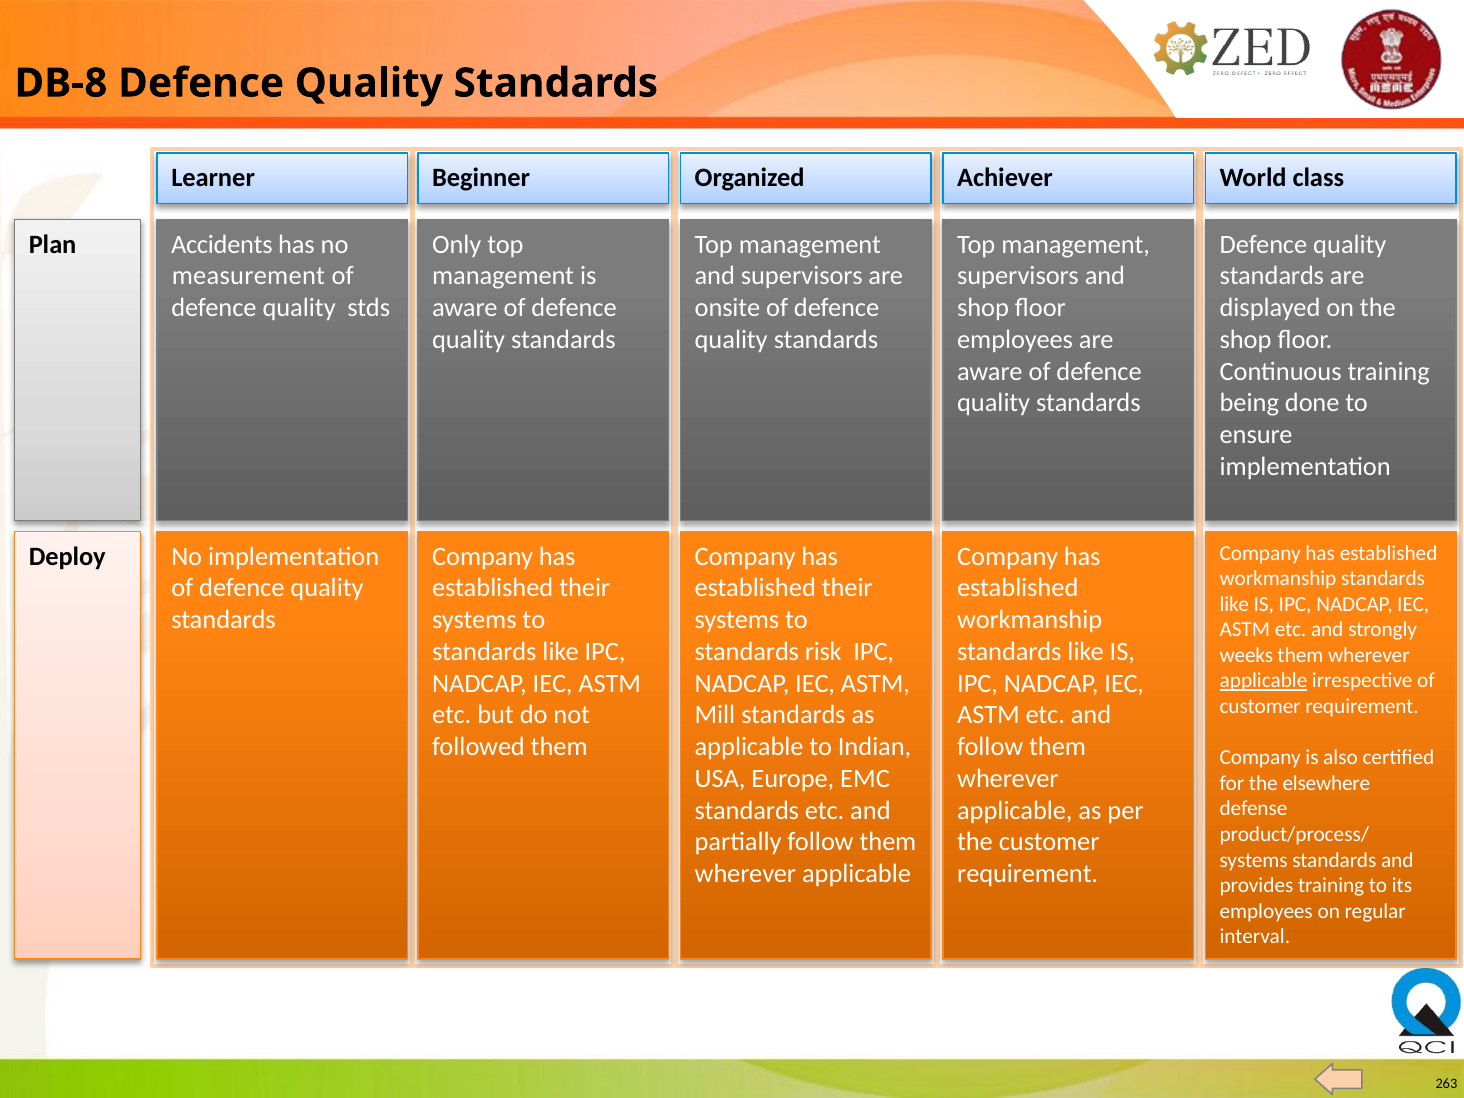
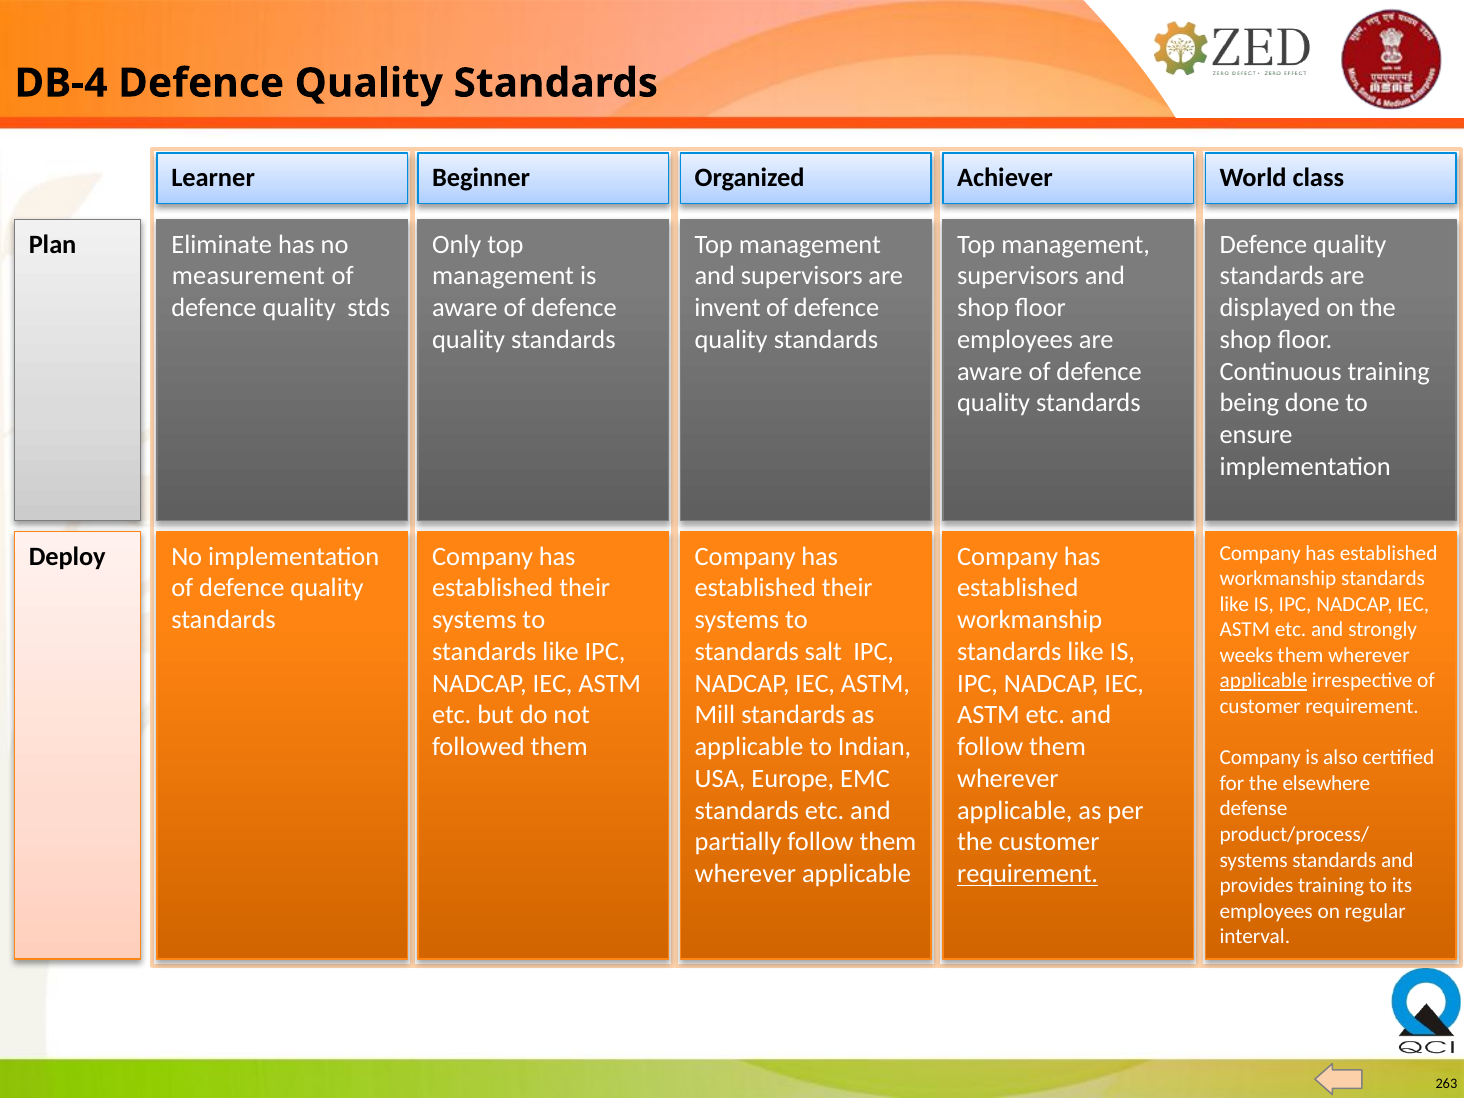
DB-8: DB-8 -> DB-4
Accidents: Accidents -> Eliminate
onsite: onsite -> invent
risk: risk -> salt
requirement at (1028, 874) underline: none -> present
